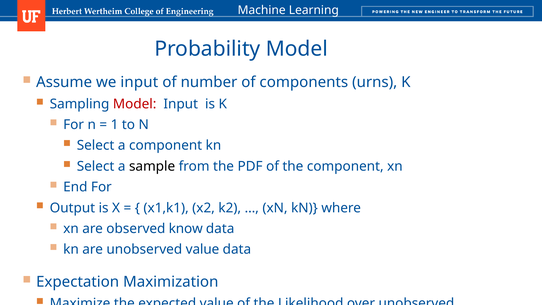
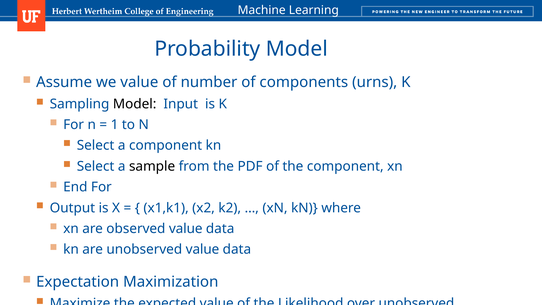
we input: input -> value
Model at (135, 104) colour: red -> black
observed know: know -> value
